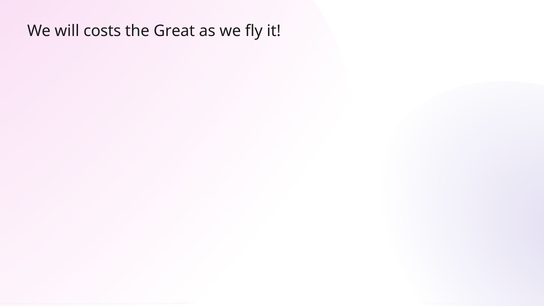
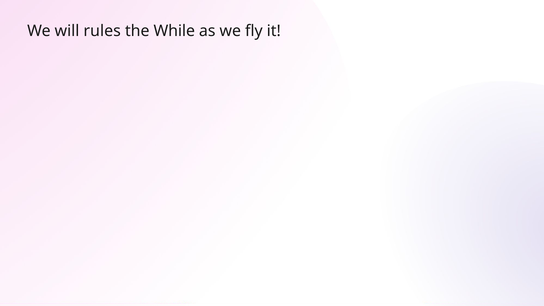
costs: costs -> rules
Great: Great -> While
